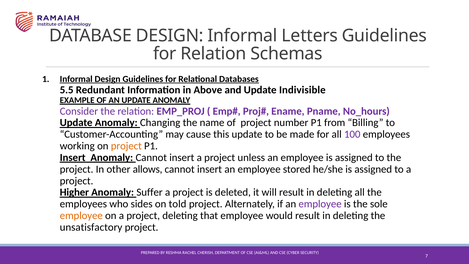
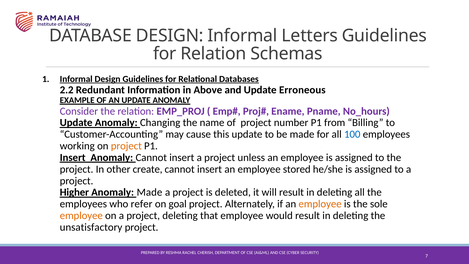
5.5: 5.5 -> 2.2
Indivisible: Indivisible -> Erroneous
100 colour: purple -> blue
allows: allows -> create
Anomaly Suffer: Suffer -> Made
sides: sides -> refer
told: told -> goal
employee at (320, 204) colour: purple -> orange
